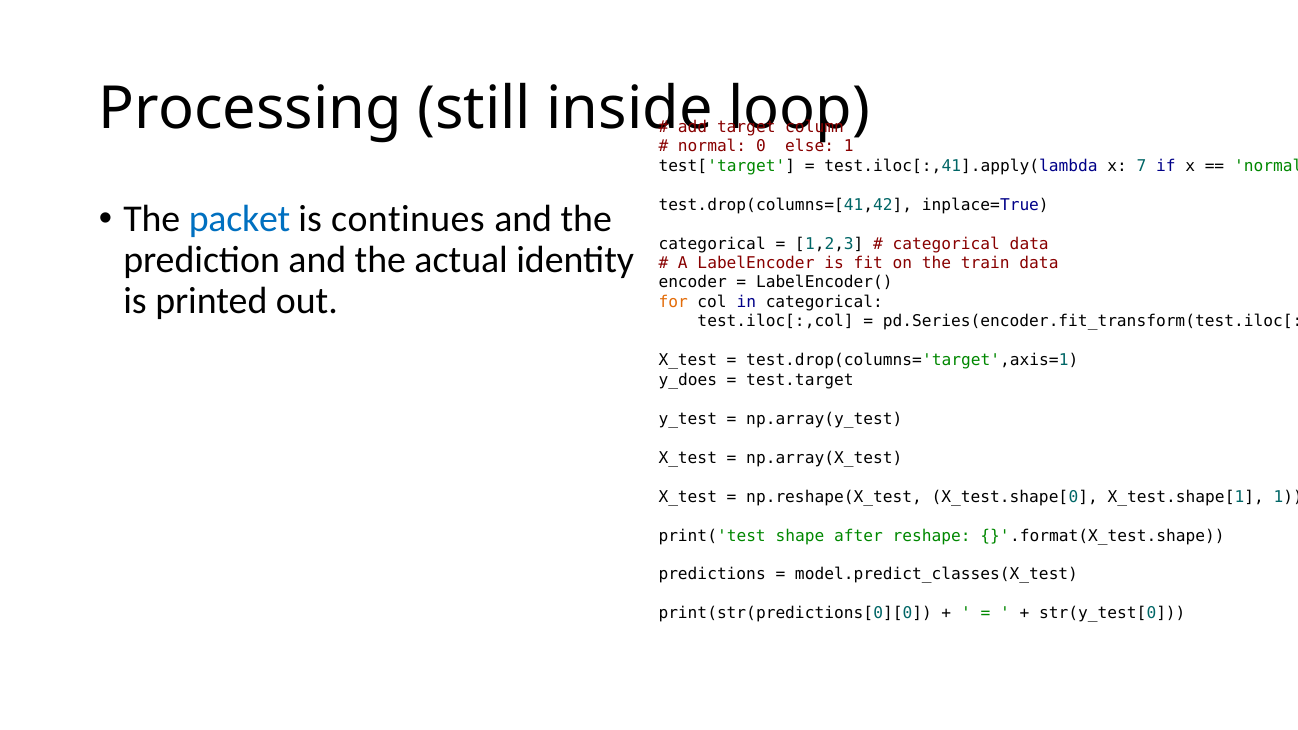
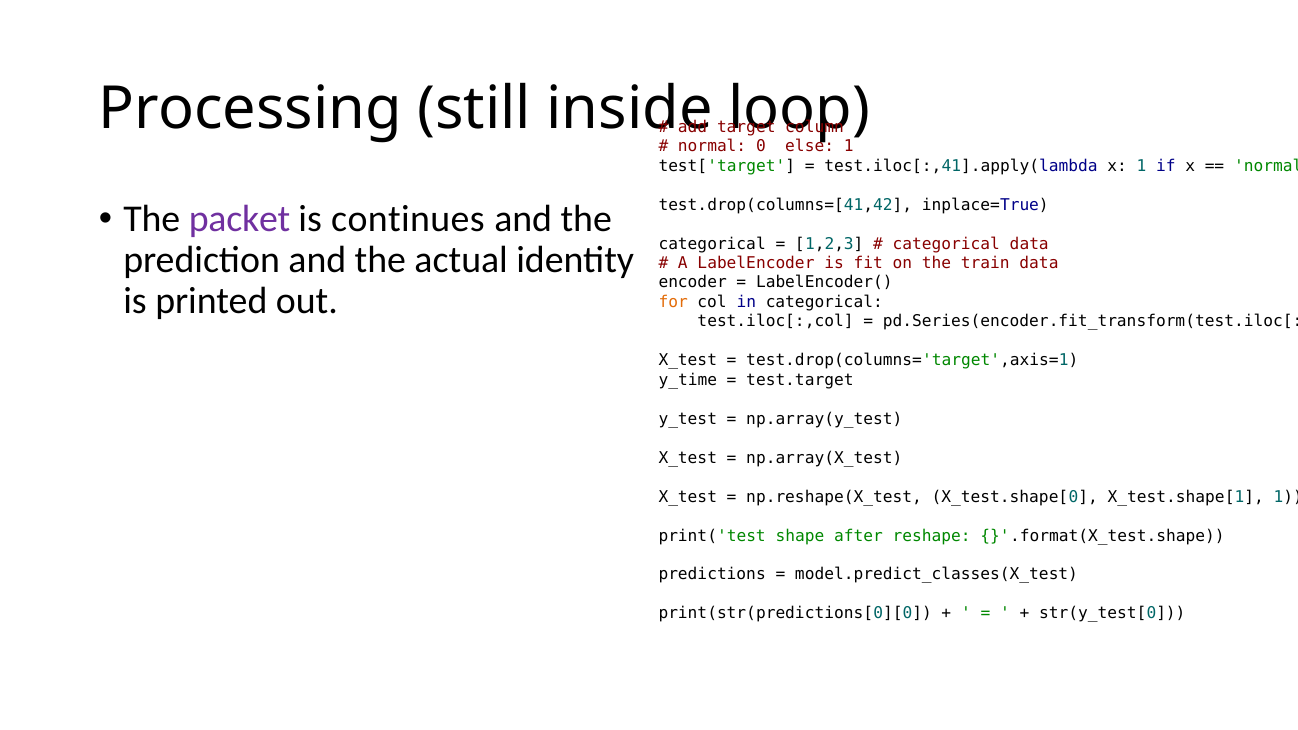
x 7: 7 -> 1
packet colour: blue -> purple
y_does: y_does -> y_time
